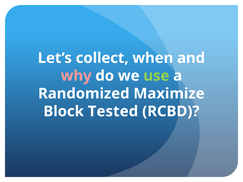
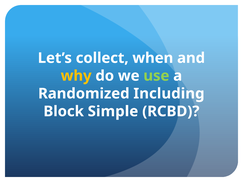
why colour: pink -> yellow
Maximize: Maximize -> Including
Tested: Tested -> Simple
